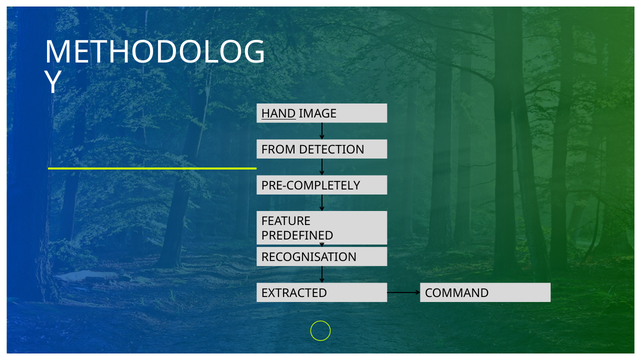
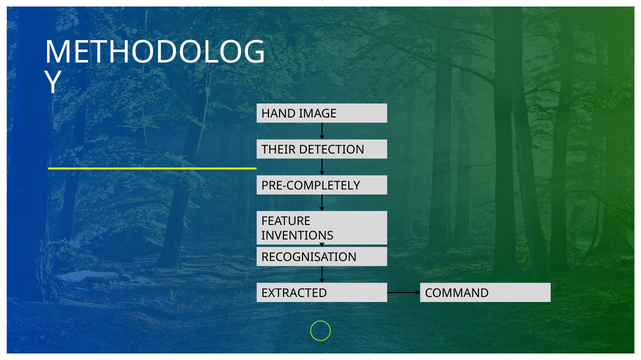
HAND underline: present -> none
FROM: FROM -> THEIR
PREDEFINED: PREDEFINED -> INVENTIONS
